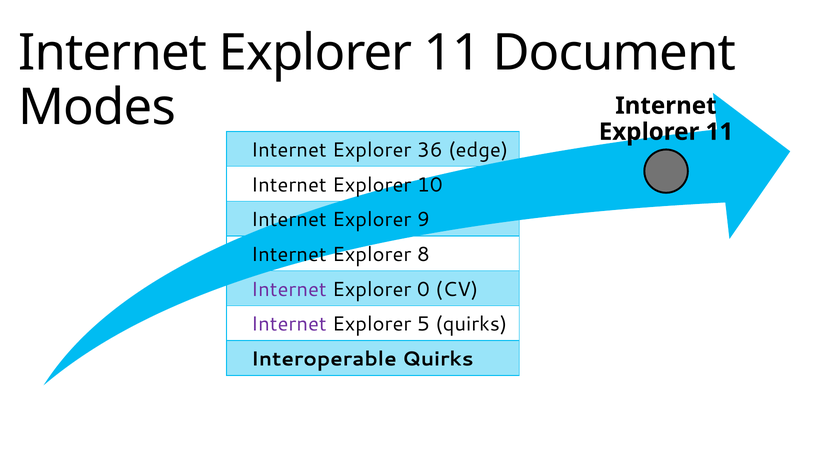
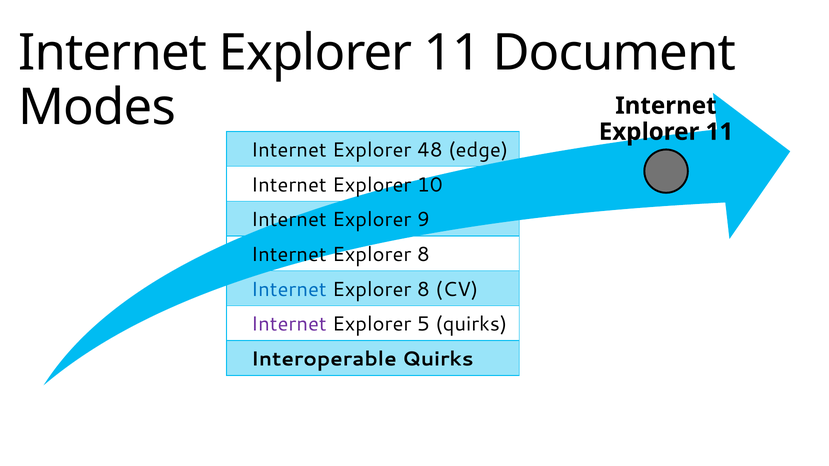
36: 36 -> 48
Internet at (289, 290) colour: purple -> blue
0 at (423, 290): 0 -> 8
